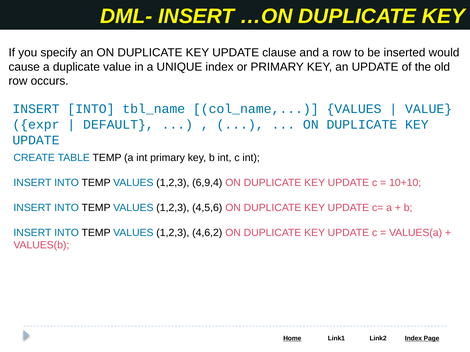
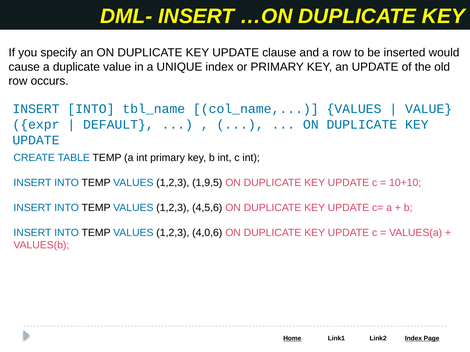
6,9,4: 6,9,4 -> 1,9,5
4,6,2: 4,6,2 -> 4,0,6
